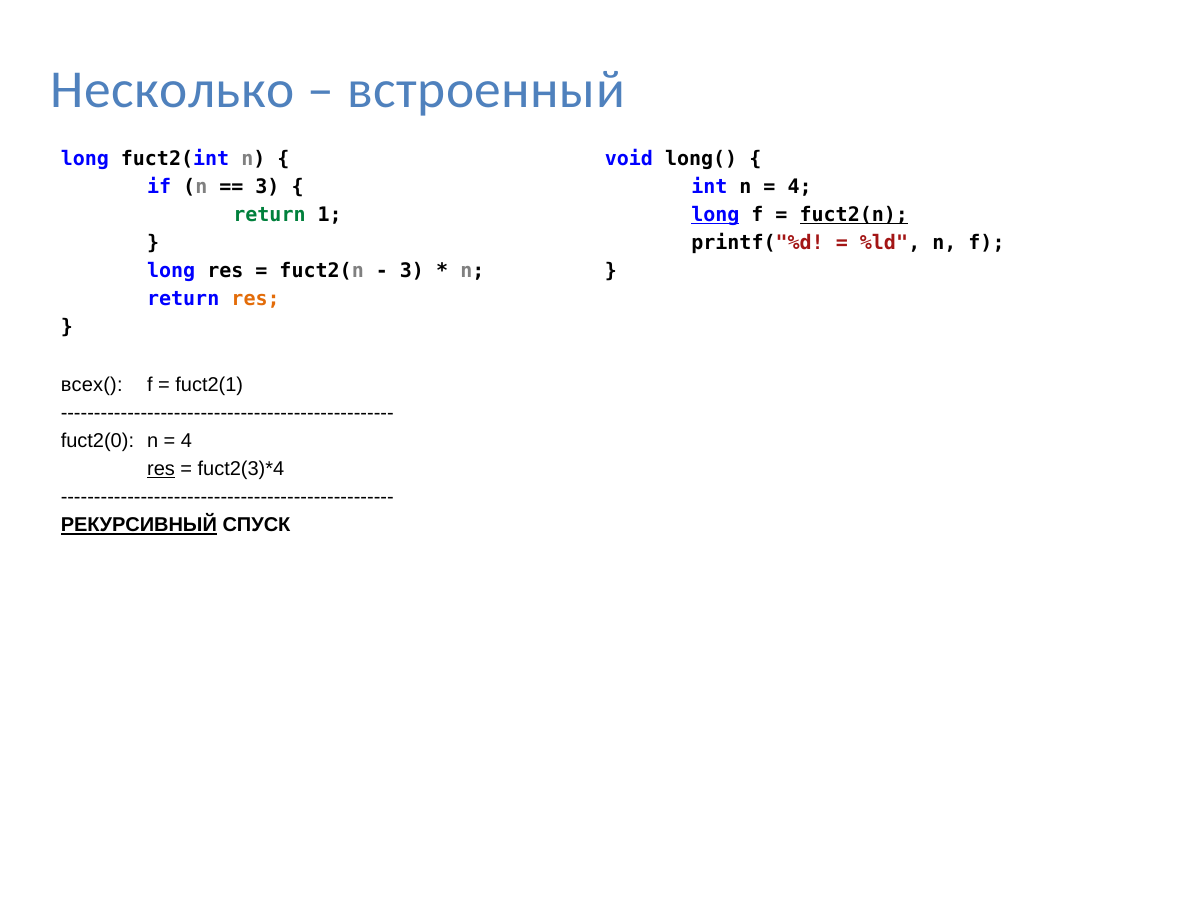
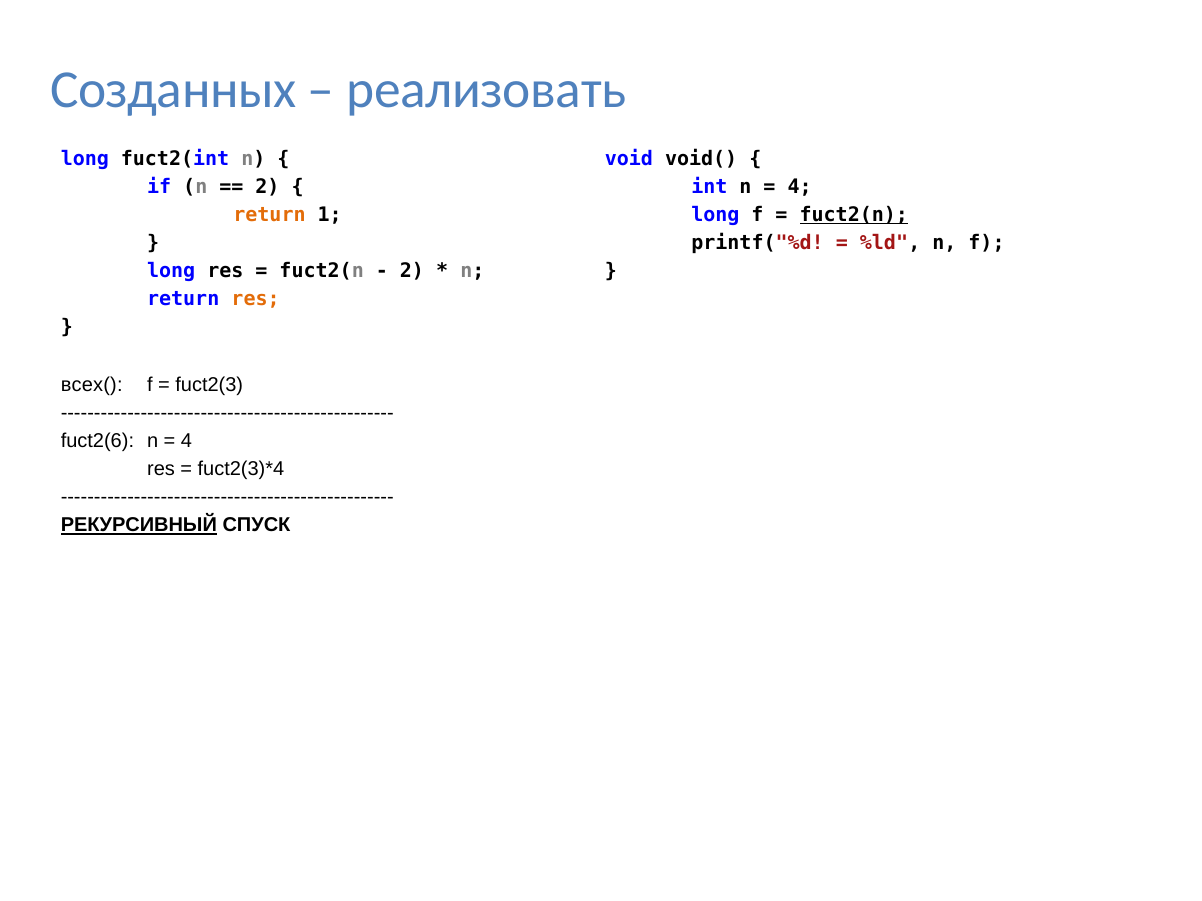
Несколько: Несколько -> Созданных
встроенный: встроенный -> реализовать
long(: long( -> void(
3 at (267, 187): 3 -> 2
return at (269, 215) colour: green -> orange
long at (715, 215) underline: present -> none
3 at (412, 271): 3 -> 2
fuct2(1: fuct2(1 -> fuct2(3
fuct2(0: fuct2(0 -> fuct2(6
res at (161, 470) underline: present -> none
